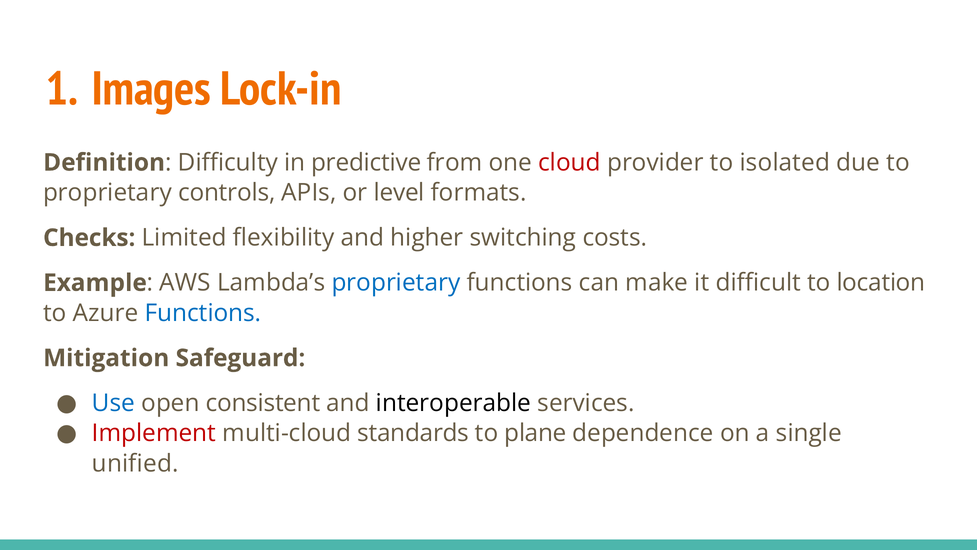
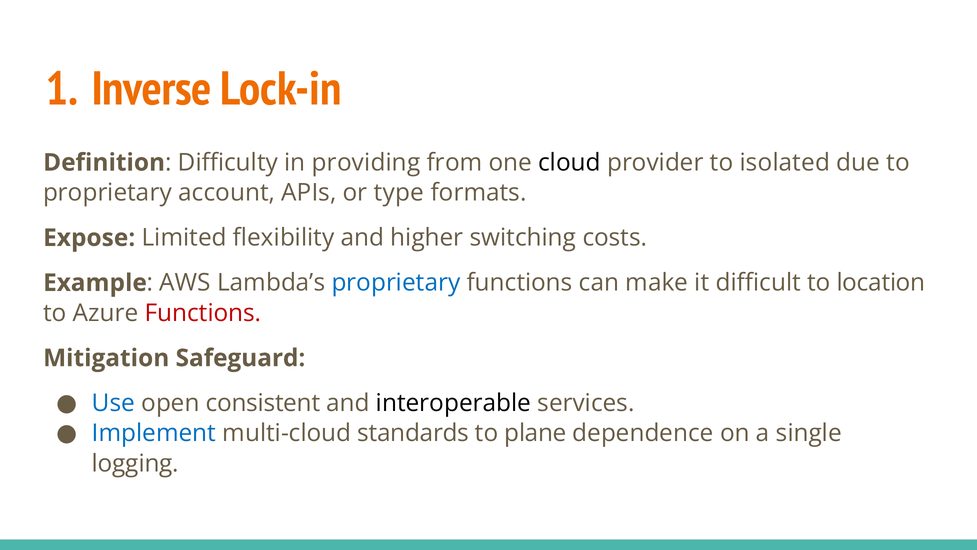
Images: Images -> Inverse
predictive: predictive -> providing
cloud colour: red -> black
controls: controls -> account
level: level -> type
Checks: Checks -> Expose
Functions at (203, 313) colour: blue -> red
Implement colour: red -> blue
unified: unified -> logging
